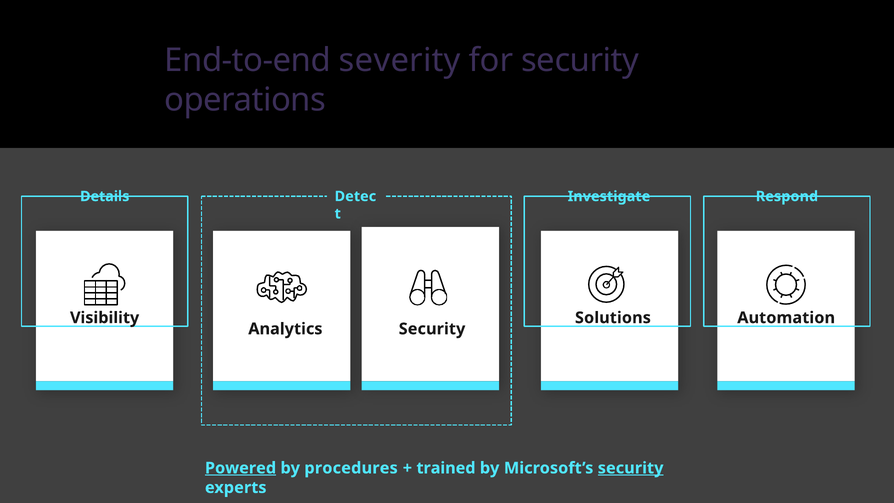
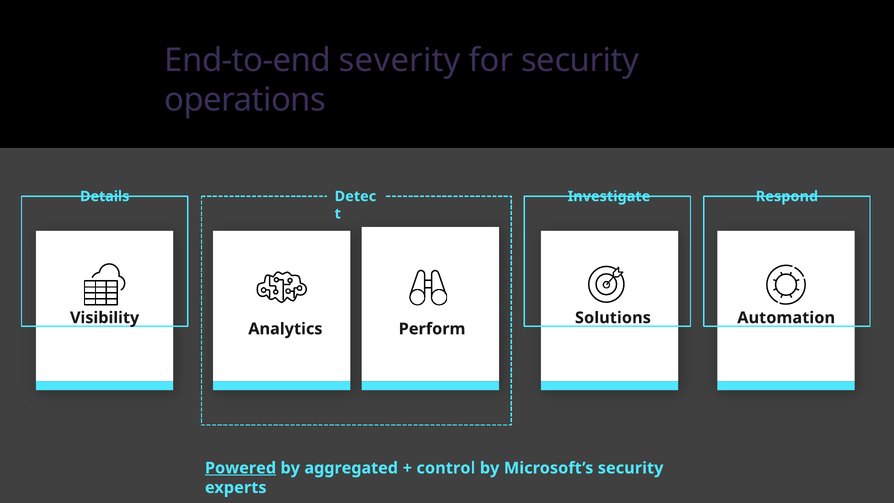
Analytics Security: Security -> Perform
procedures: procedures -> aggregated
trained: trained -> control
security at (631, 468) underline: present -> none
